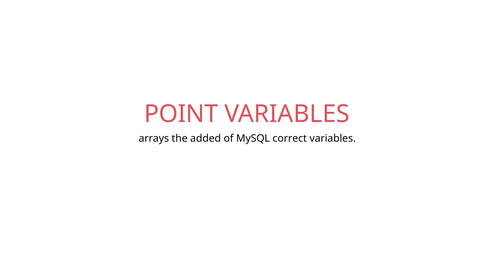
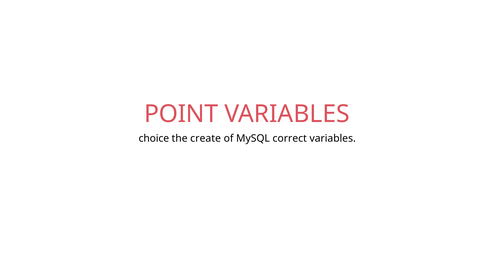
arrays: arrays -> choice
added: added -> create
